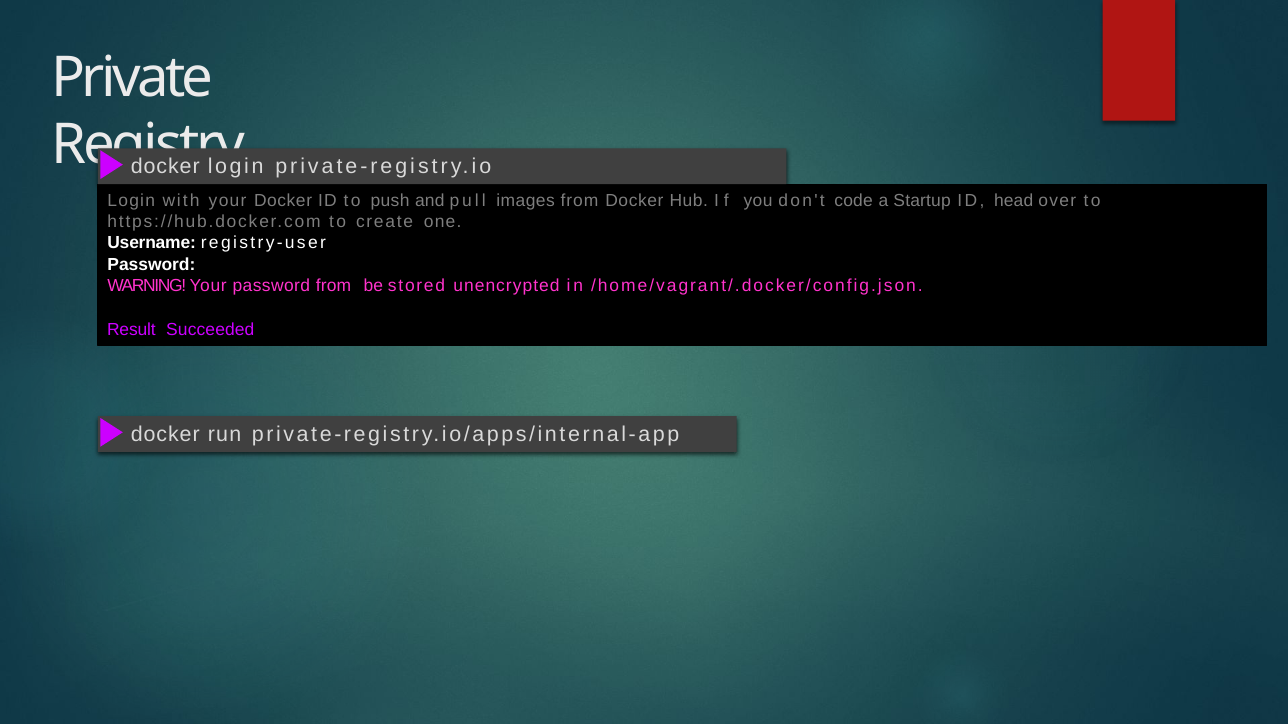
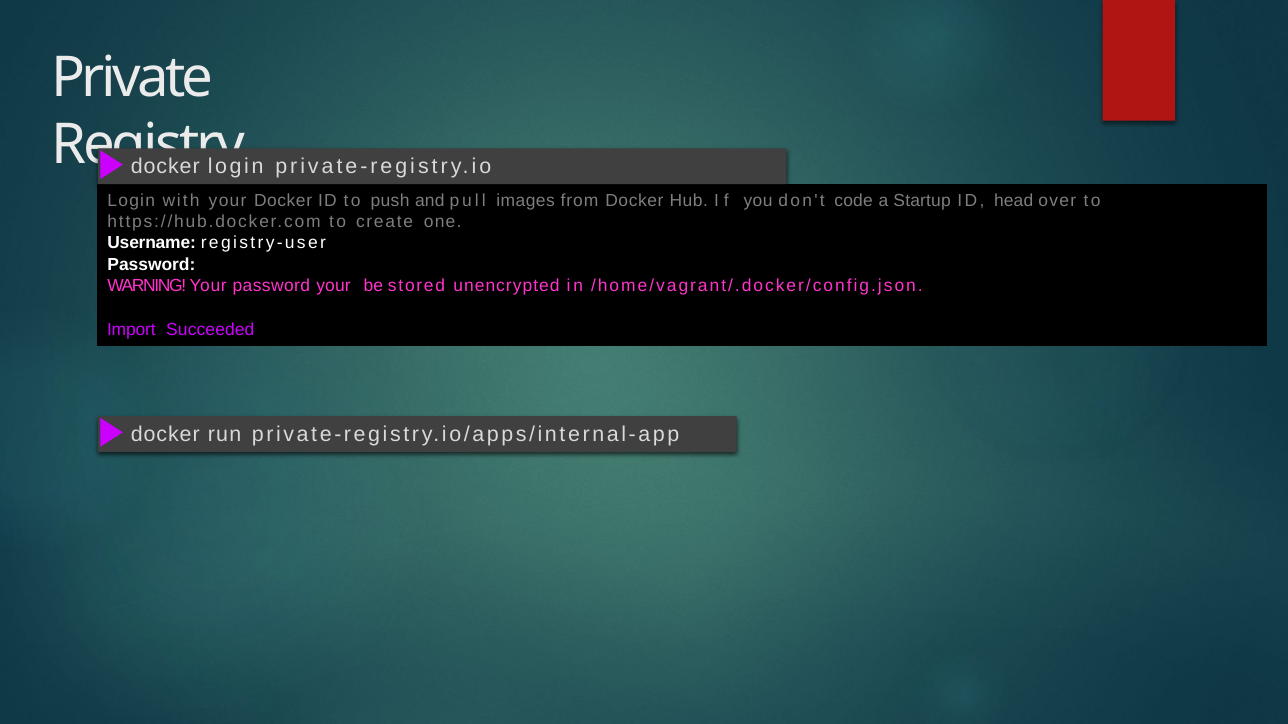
password from: from -> your
Result: Result -> Import
